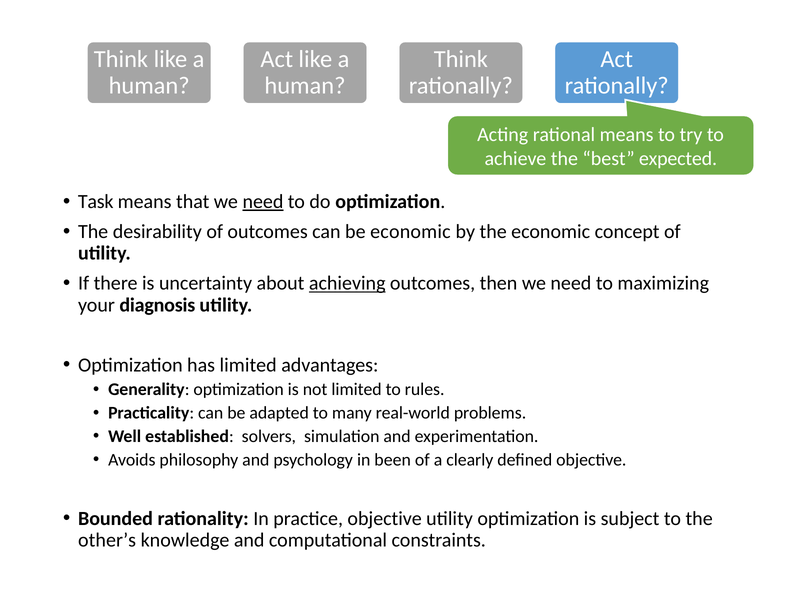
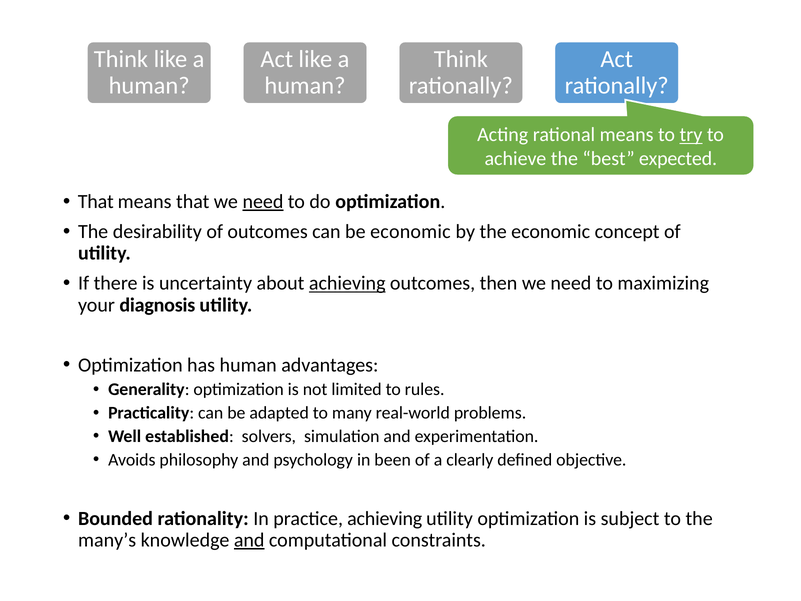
try underline: none -> present
Task at (96, 202): Task -> That
has limited: limited -> human
practice objective: objective -> achieving
other’s: other’s -> many’s
and at (249, 540) underline: none -> present
